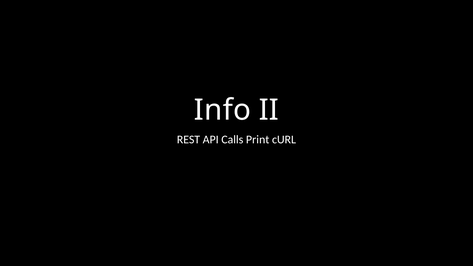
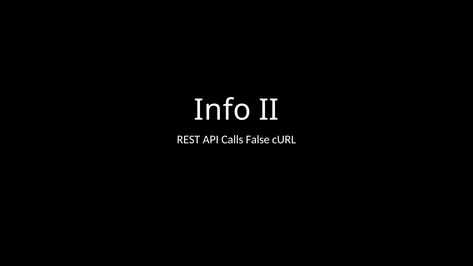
Print: Print -> False
